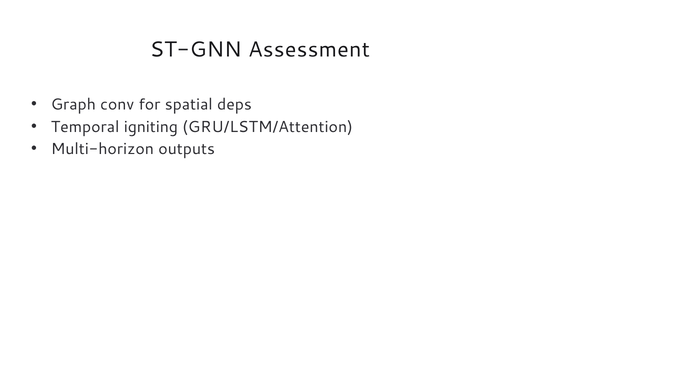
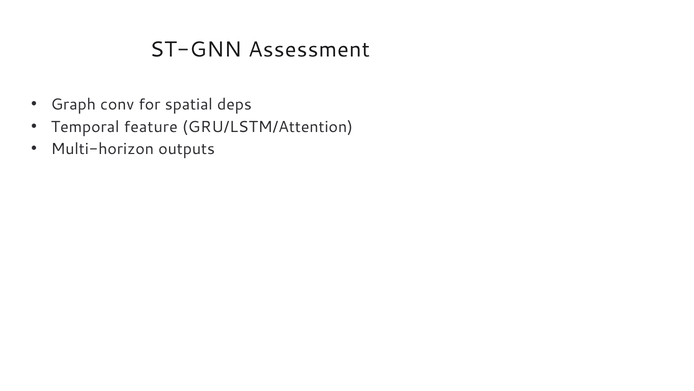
igniting: igniting -> feature
